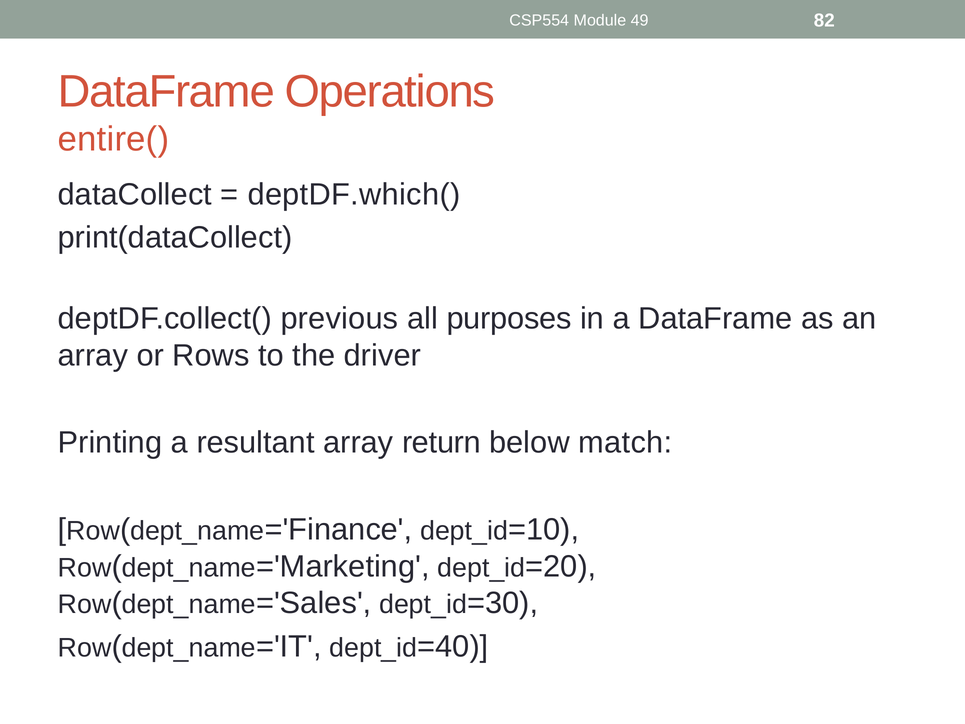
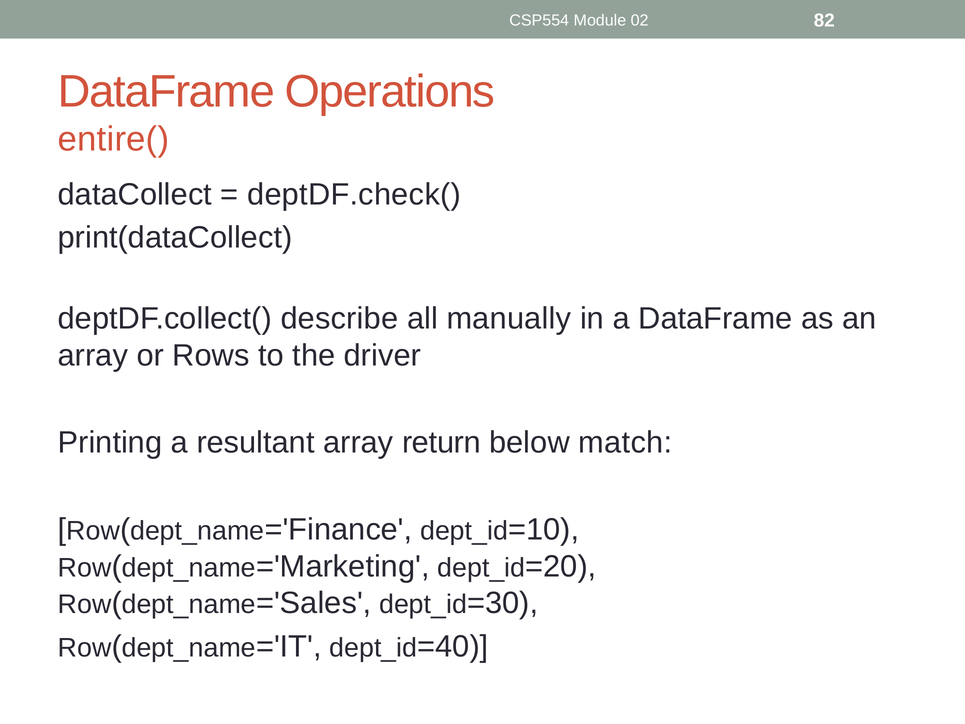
49: 49 -> 02
deptDF.which(: deptDF.which( -> deptDF.check(
previous: previous -> describe
purposes: purposes -> manually
